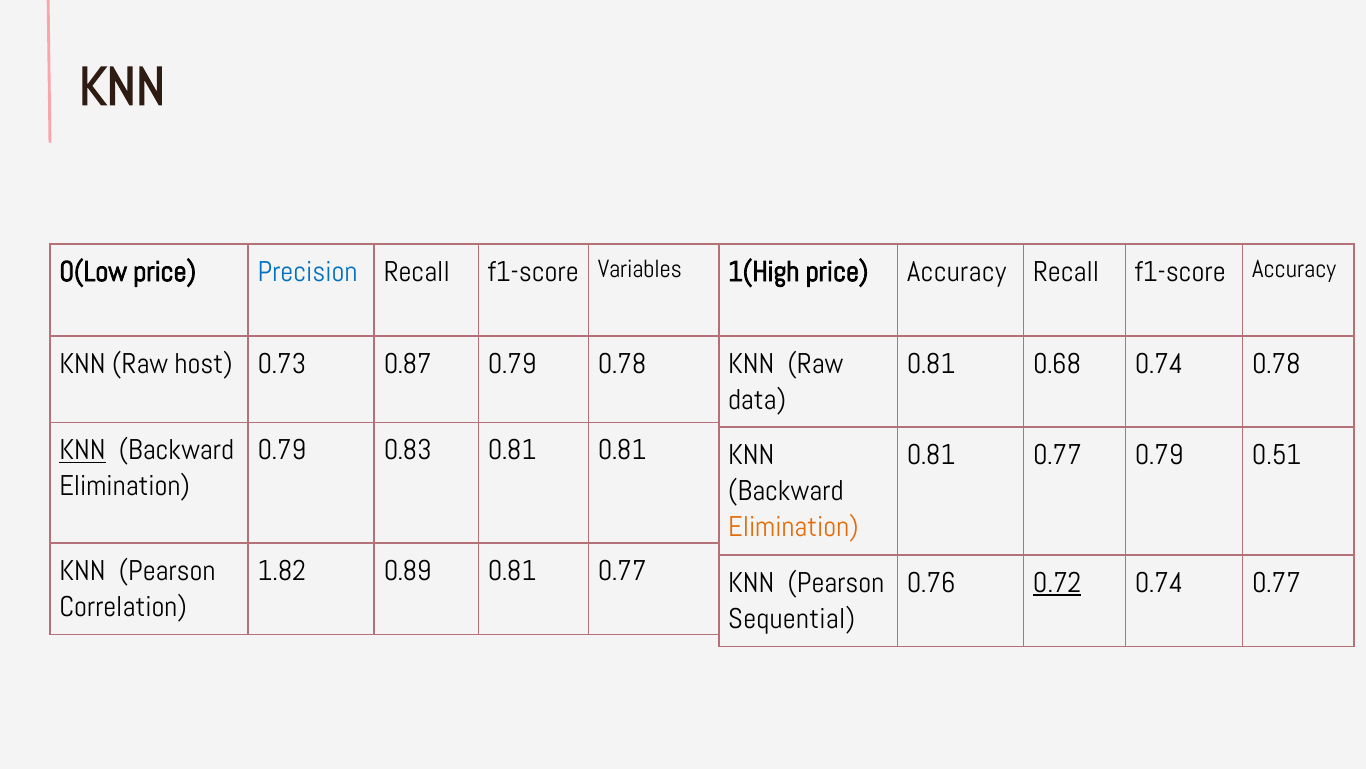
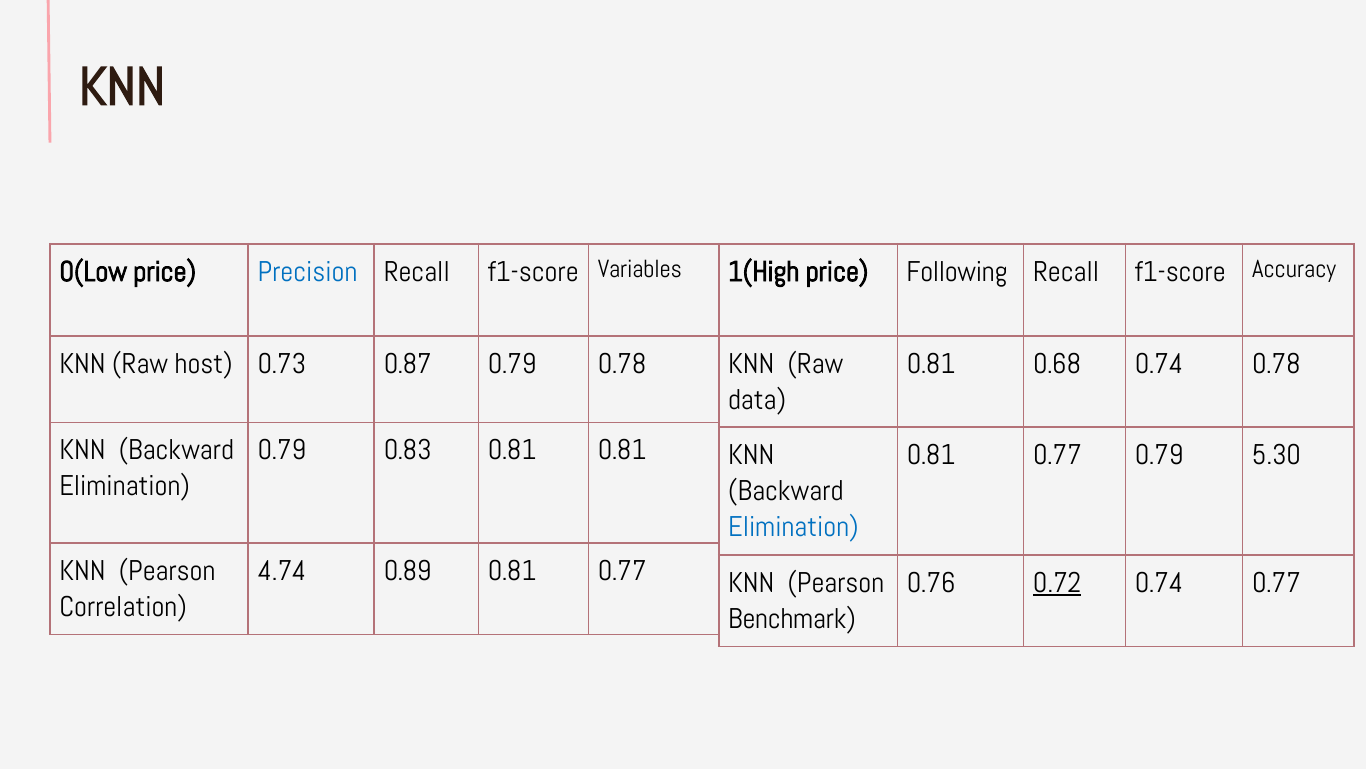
price Accuracy: Accuracy -> Following
KNN at (83, 450) underline: present -> none
0.51: 0.51 -> 5.30
Elimination at (793, 527) colour: orange -> blue
1.82: 1.82 -> 4.74
Sequential: Sequential -> Benchmark
